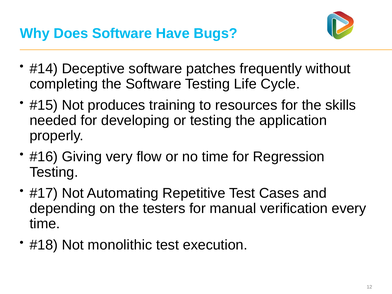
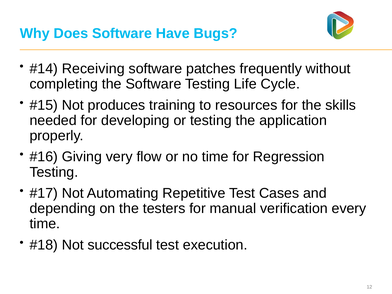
Deceptive: Deceptive -> Receiving
monolithic: monolithic -> successful
